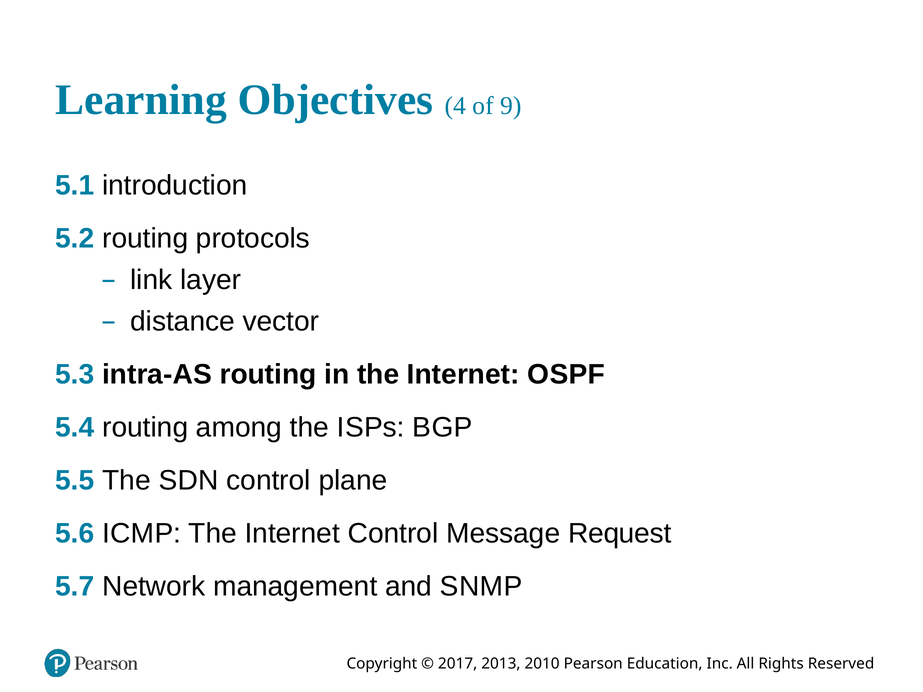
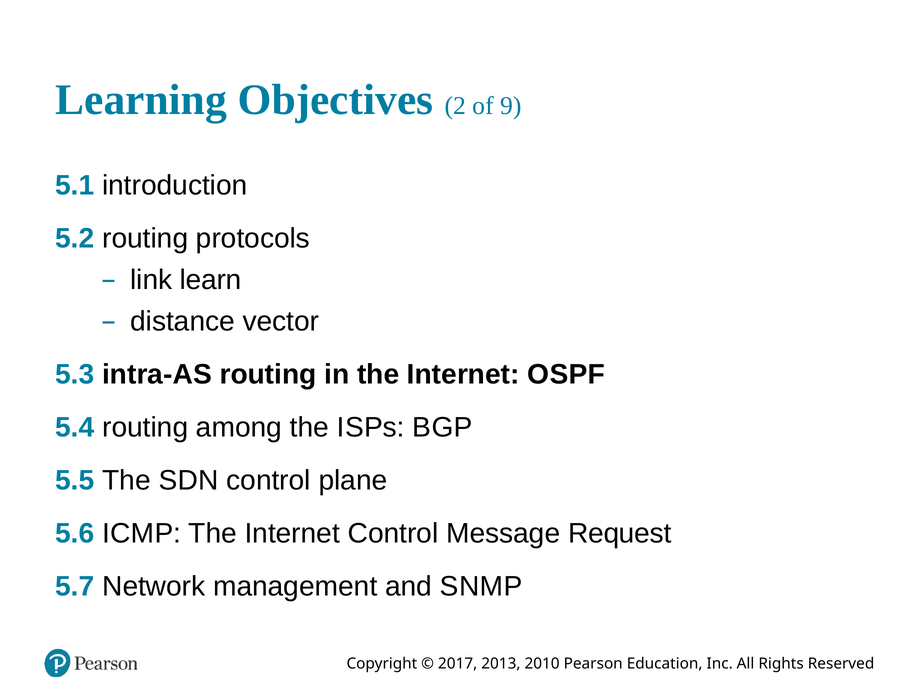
4: 4 -> 2
layer: layer -> learn
